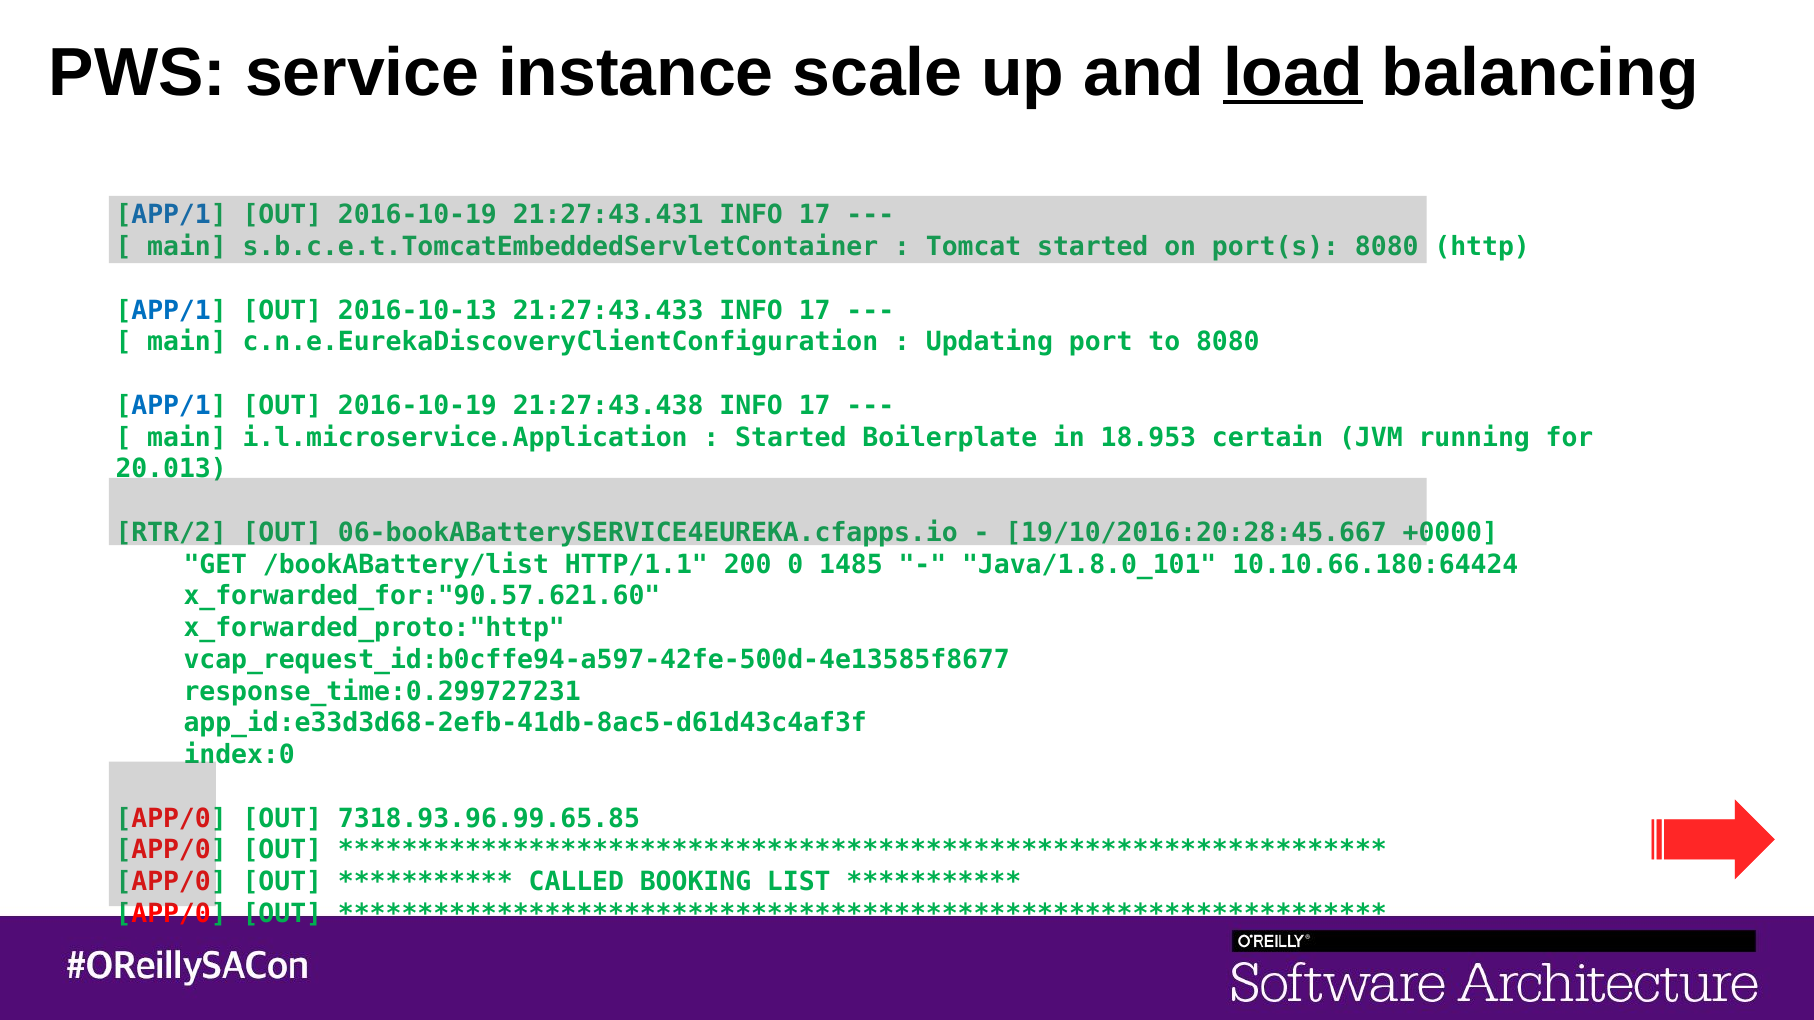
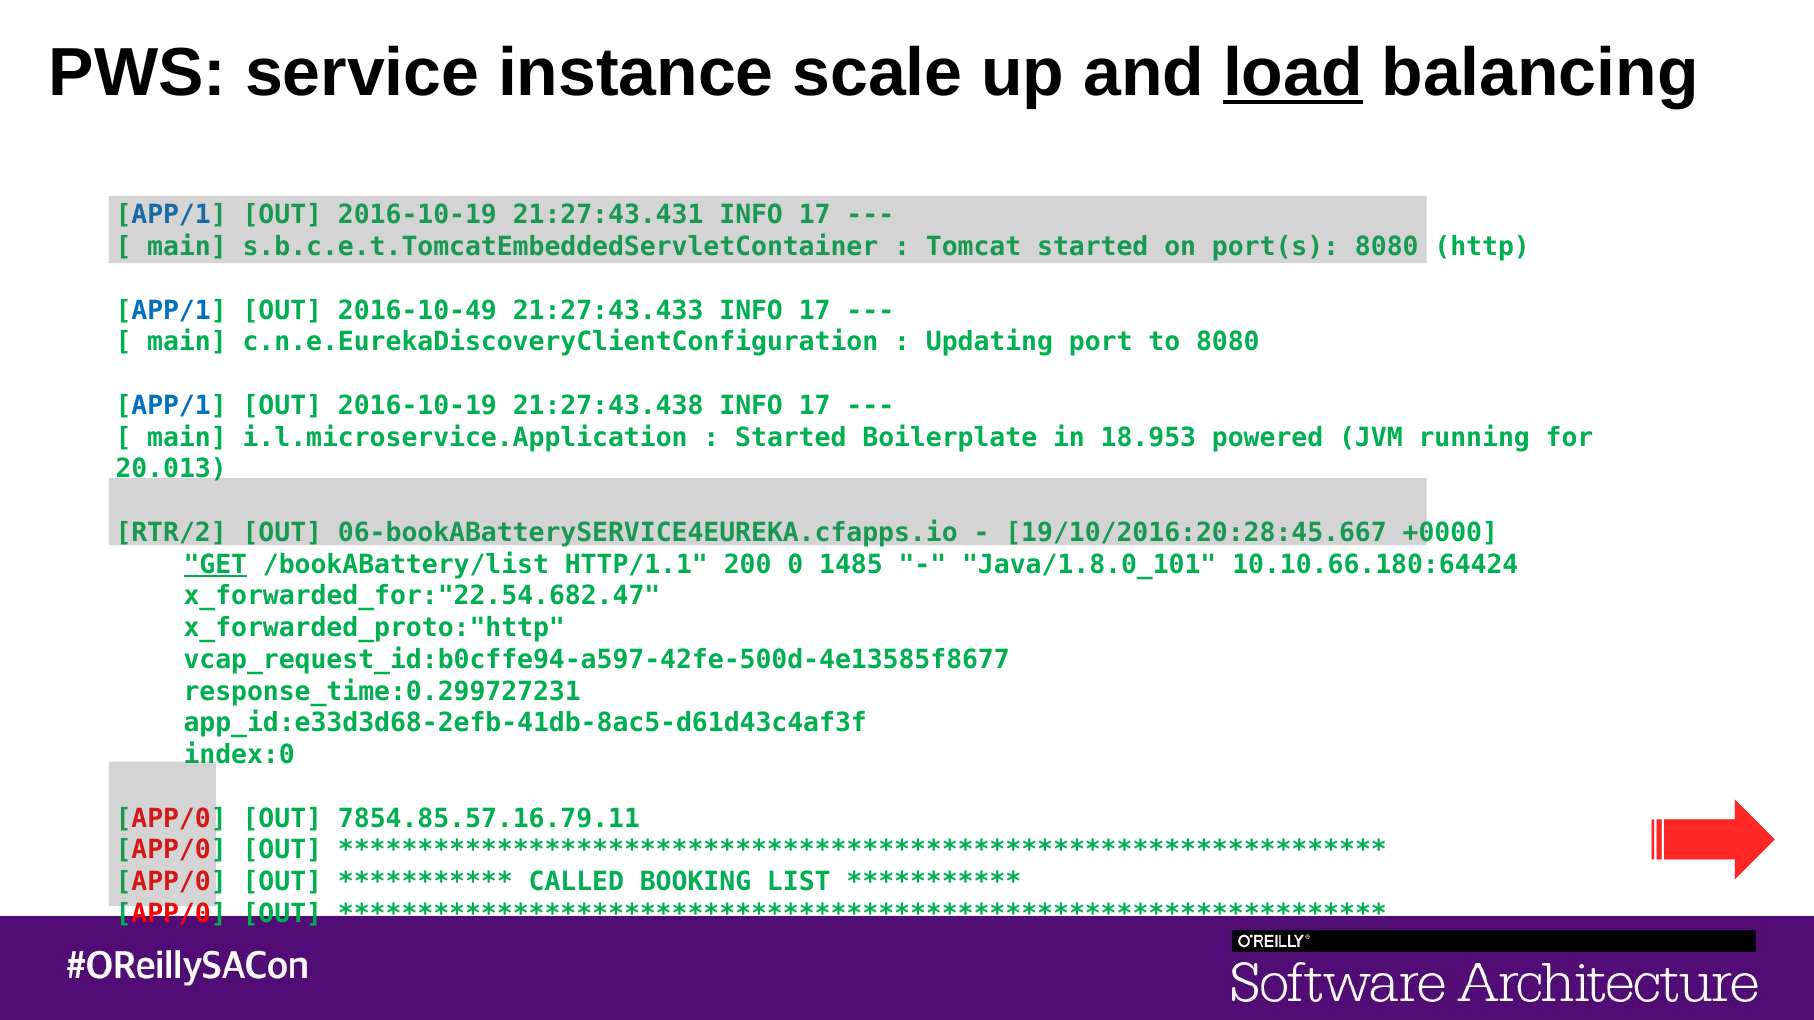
2016-10-13: 2016-10-13 -> 2016-10-49
certain: certain -> powered
GET underline: none -> present
x_forwarded_for:"90.57.621.60: x_forwarded_for:"90.57.621.60 -> x_forwarded_for:"22.54.682.47
7318.93.96.99.65.85: 7318.93.96.99.65.85 -> 7854.85.57.16.79.11
